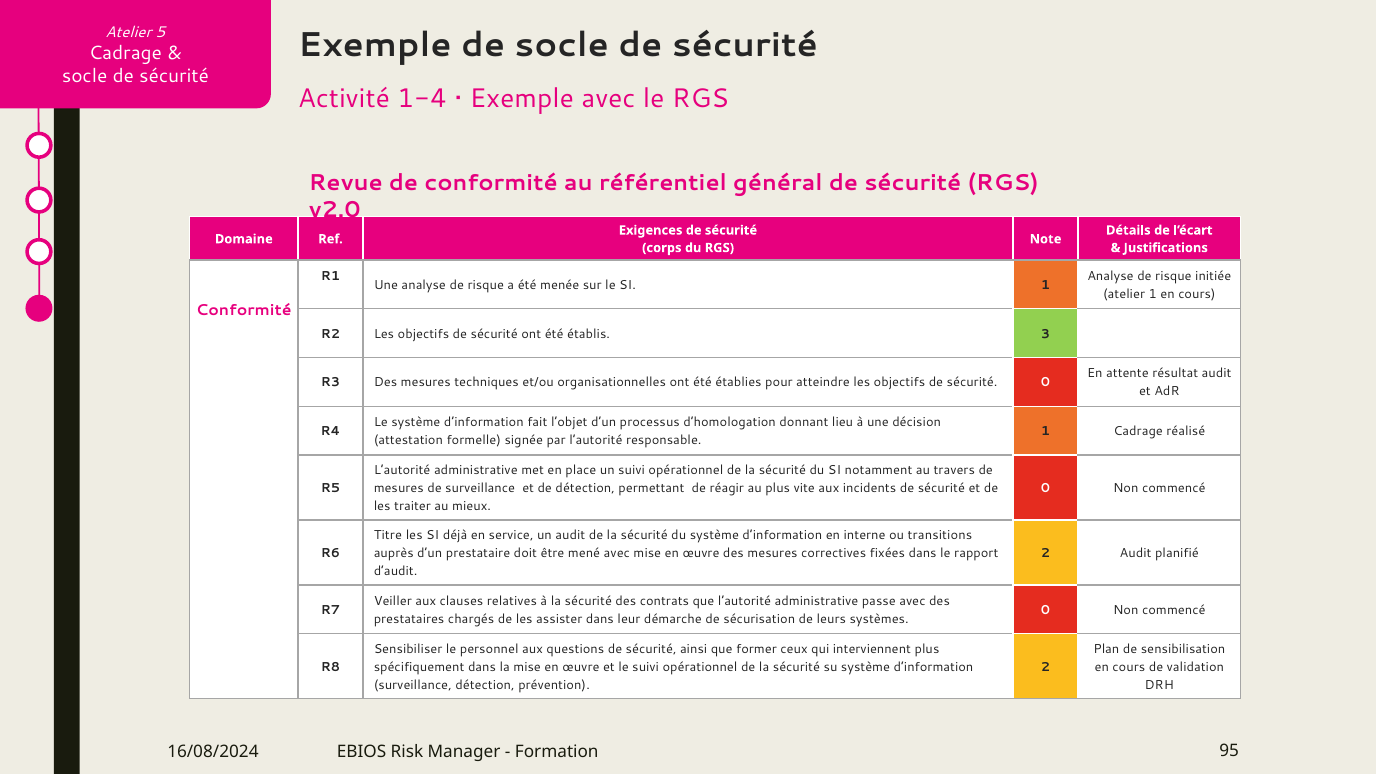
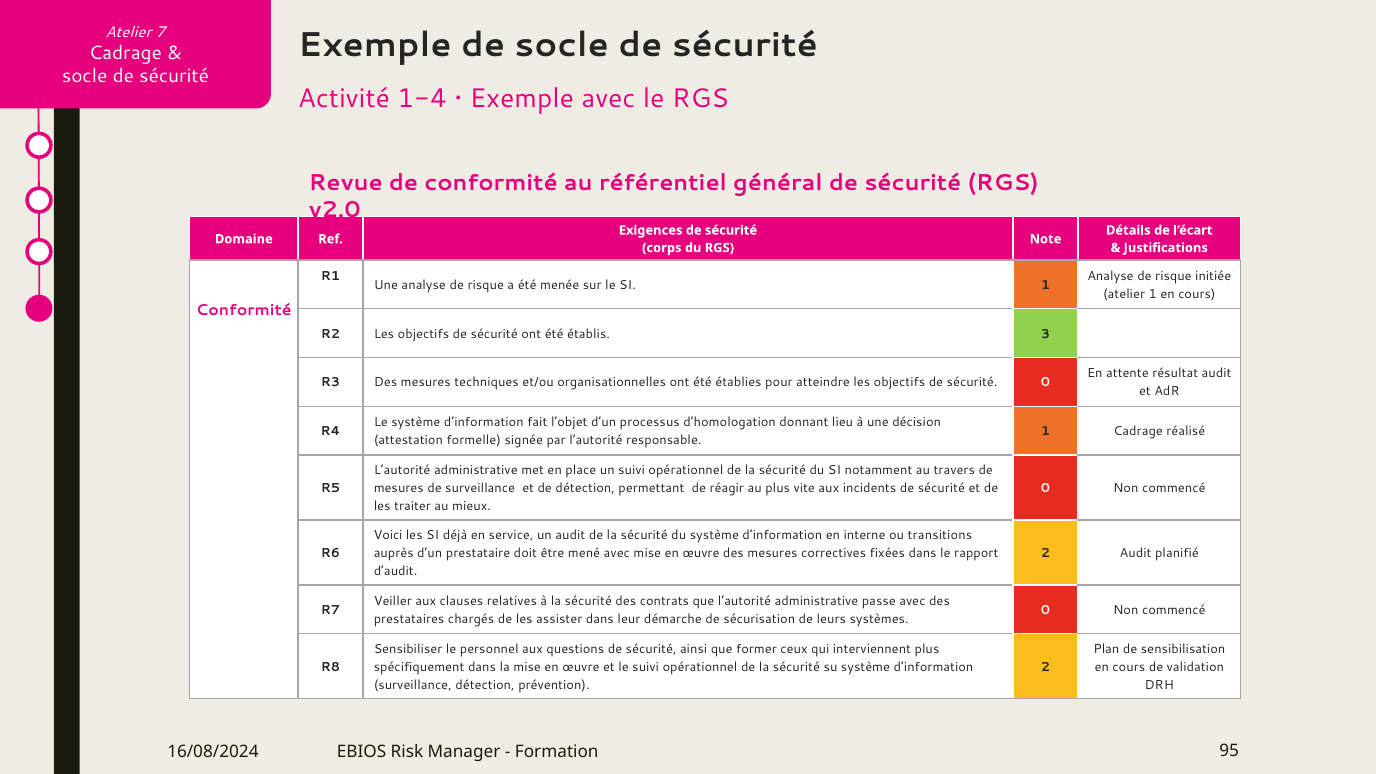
5: 5 -> 7
Titre: Titre -> Voici
